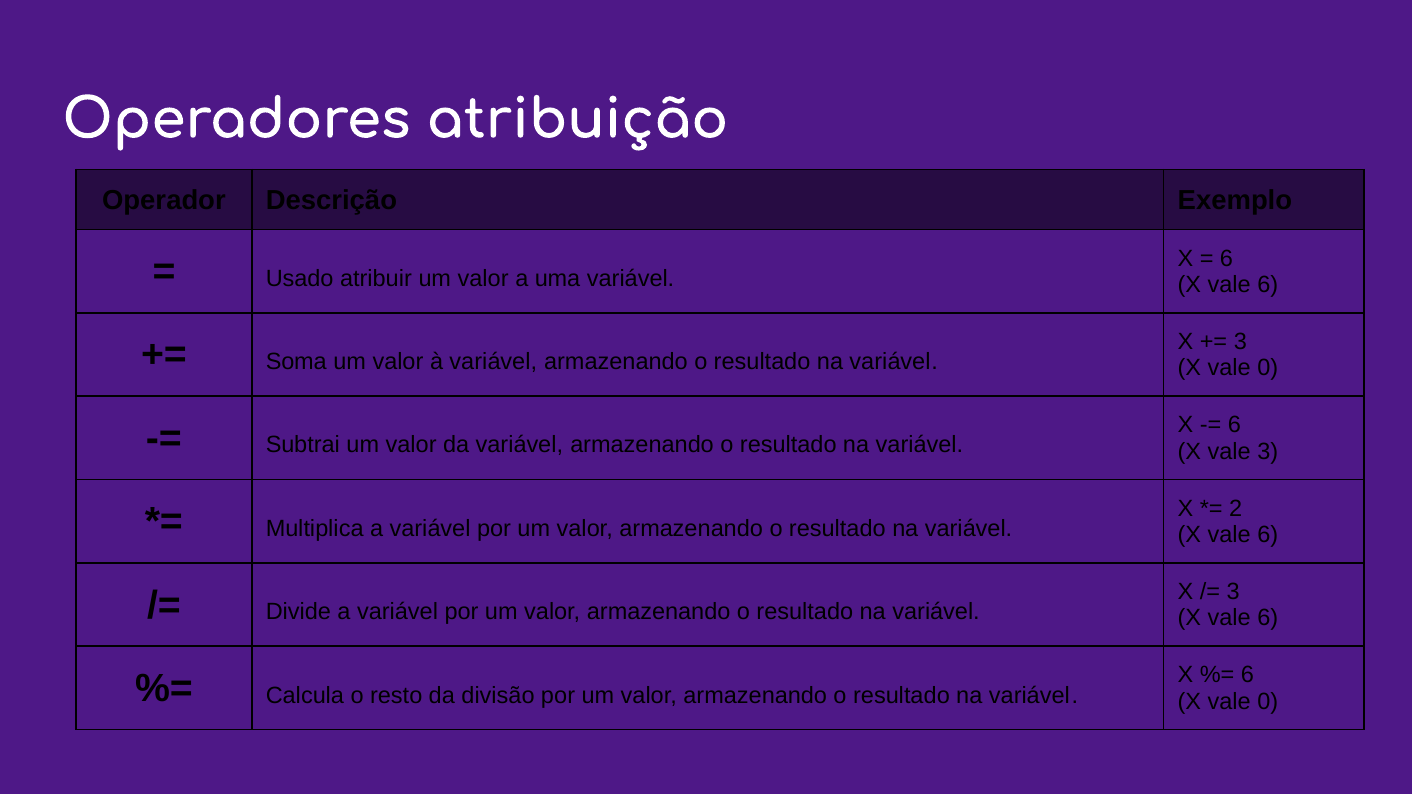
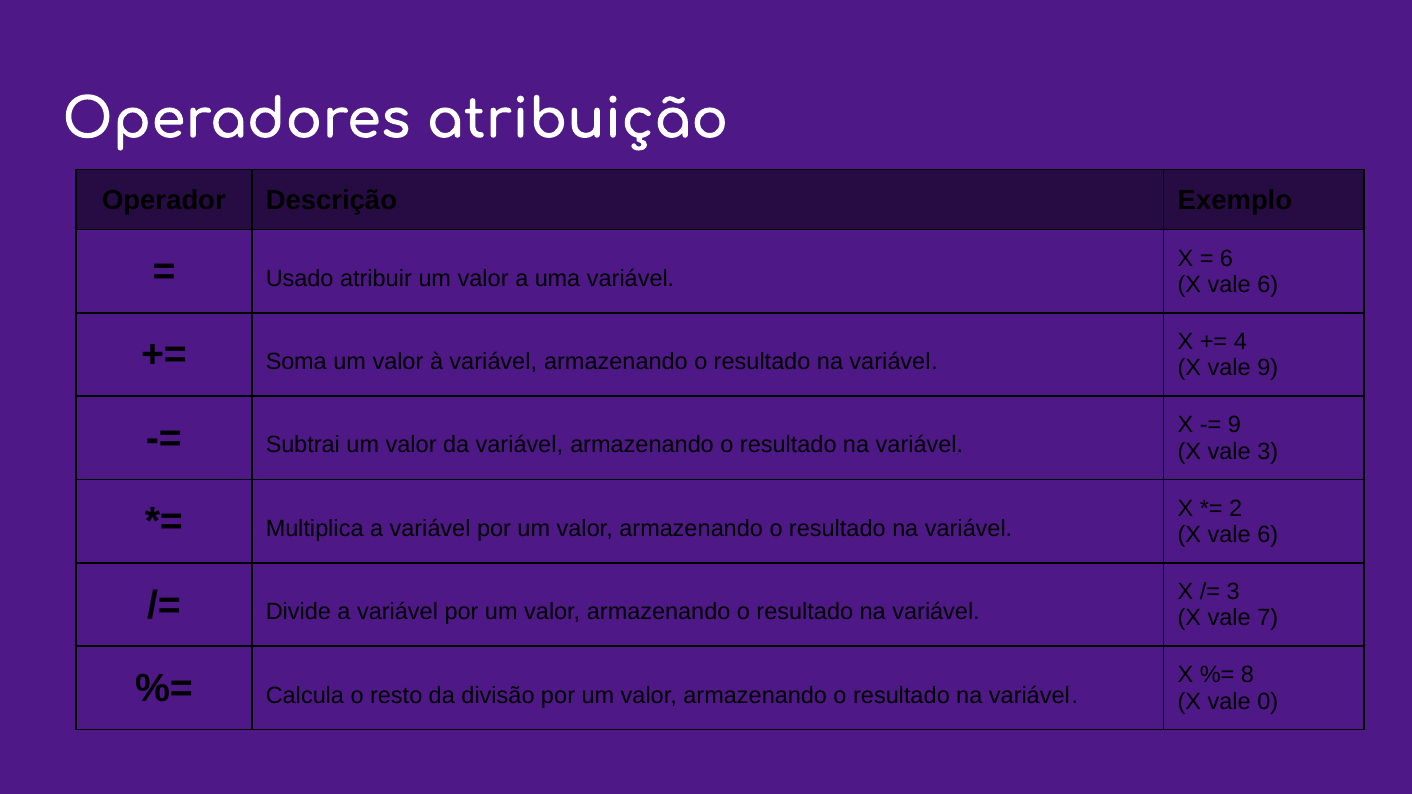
3 at (1240, 342): 3 -> 4
0 at (1268, 368): 0 -> 9
6 at (1234, 425): 6 -> 9
6 at (1268, 618): 6 -> 7
6 at (1247, 675): 6 -> 8
